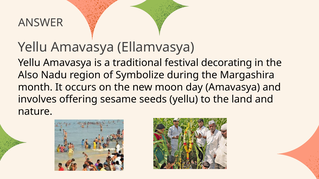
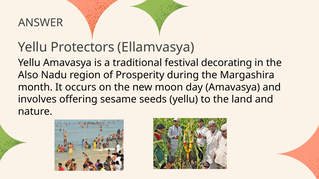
Amavasya at (82, 47): Amavasya -> Protectors
Symbolize: Symbolize -> Prosperity
